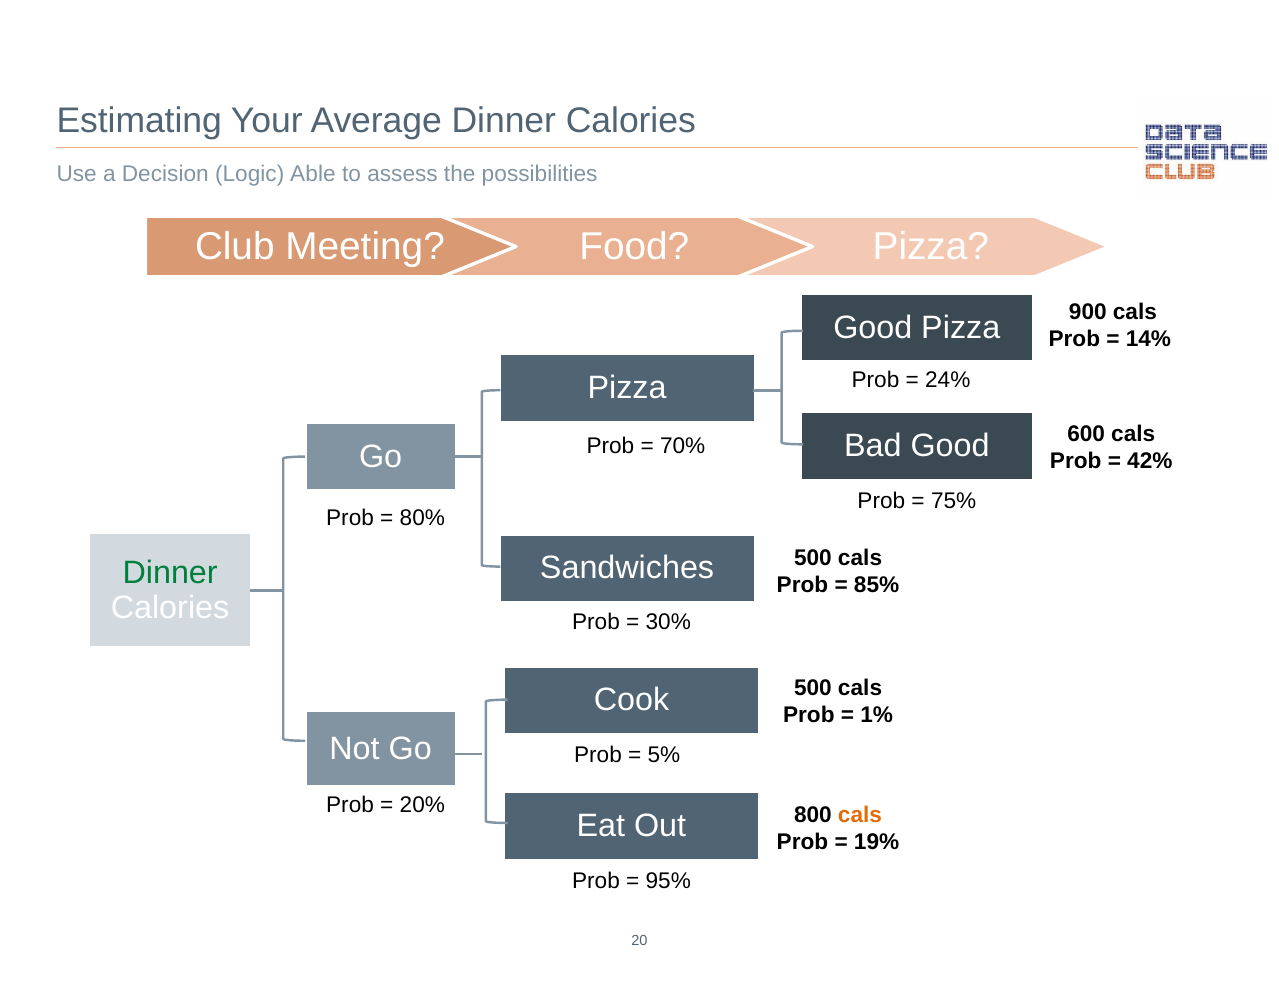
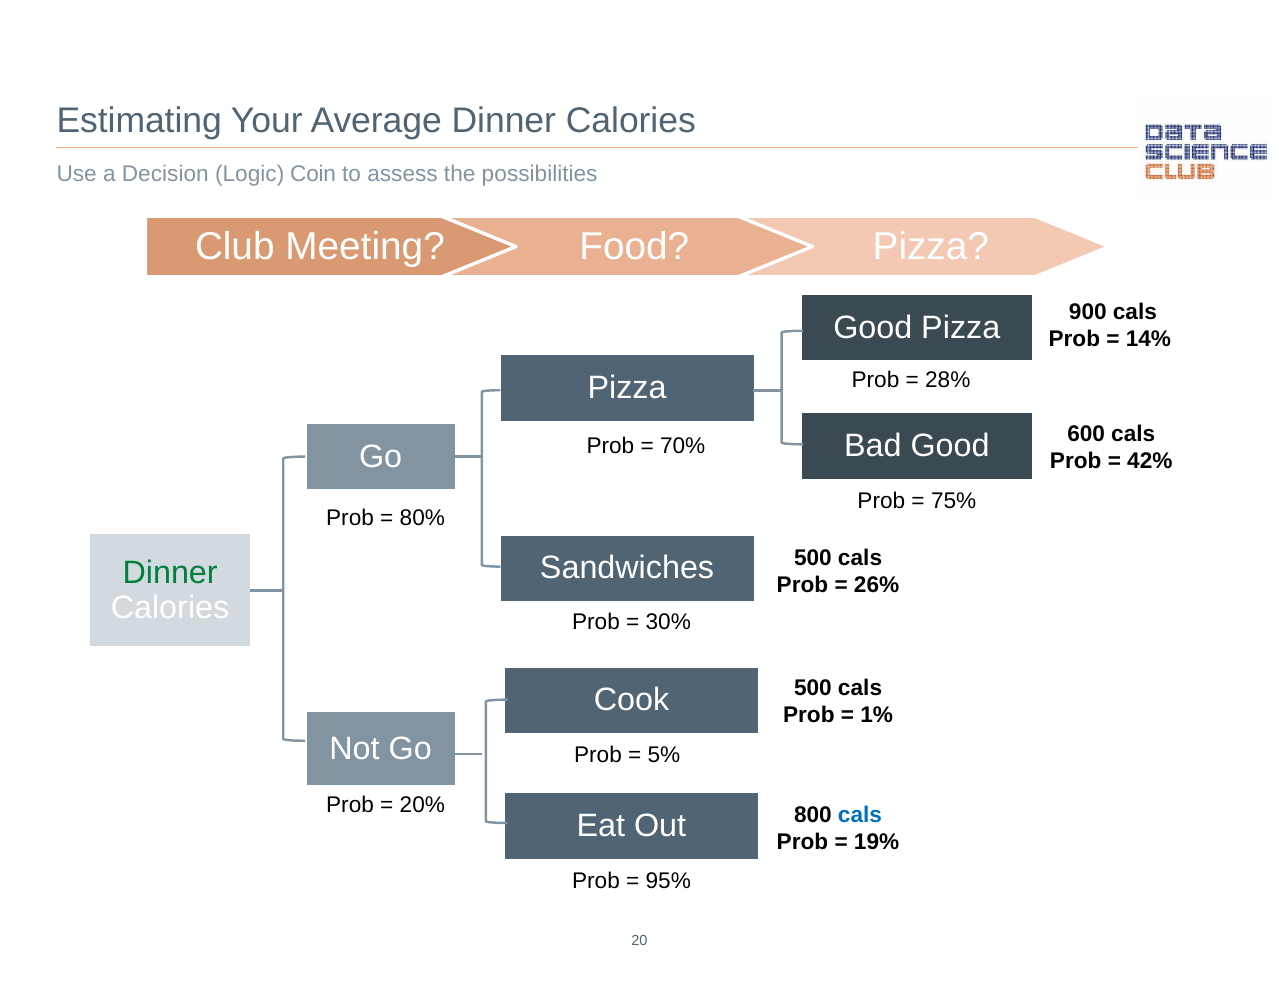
Able: Able -> Coin
24%: 24% -> 28%
85%: 85% -> 26%
cals at (860, 814) colour: orange -> blue
